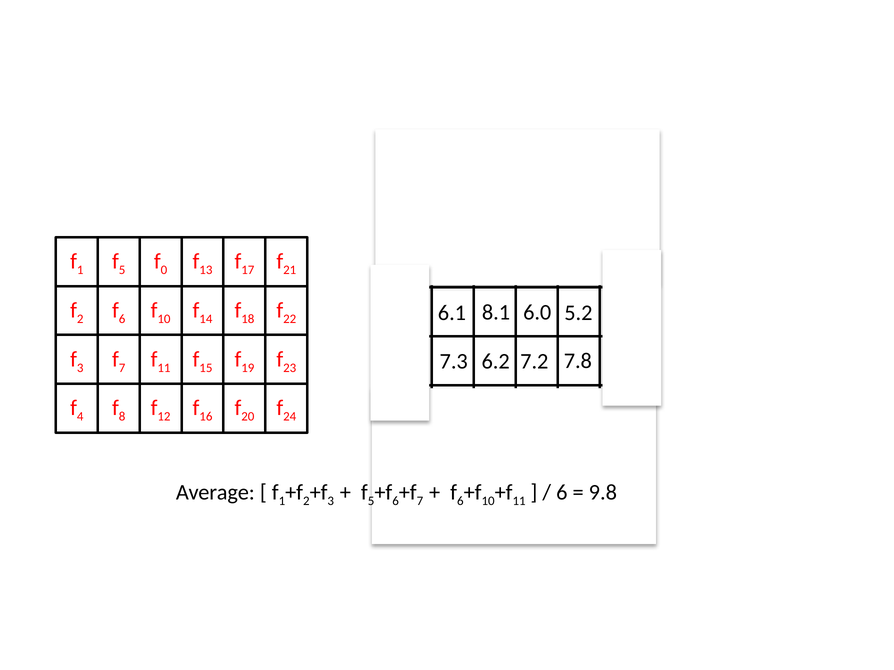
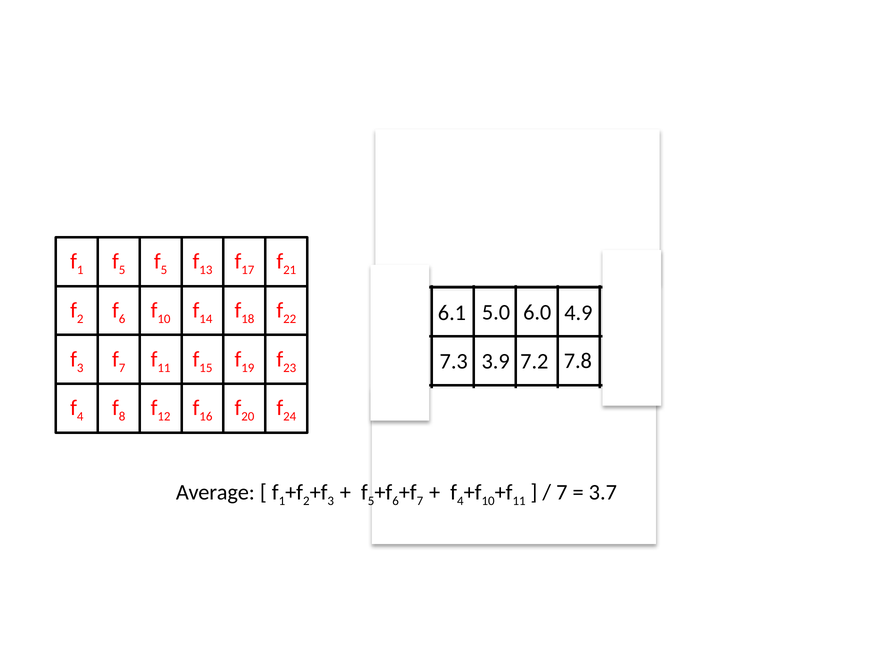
0 at (164, 270): 0 -> 5
8.1: 8.1 -> 5.0
5.2: 5.2 -> 4.9
6.2: 6.2 -> 3.9
6 at (460, 501): 6 -> 4
6 at (562, 493): 6 -> 7
9.8: 9.8 -> 3.7
